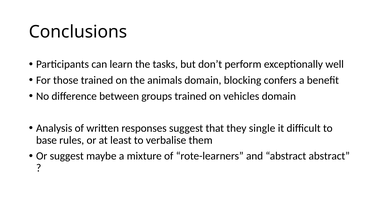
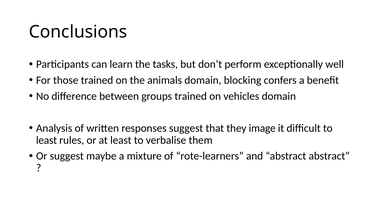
single: single -> image
base at (46, 140): base -> least
